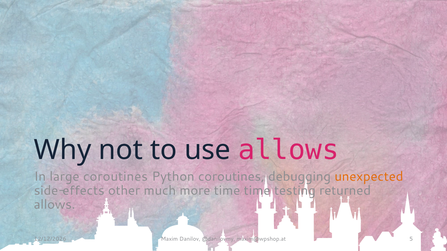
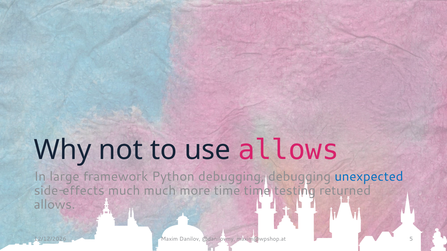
large coroutines: coroutines -> framework
Python coroutines: coroutines -> debugging
unexpected colour: orange -> blue
side-effects other: other -> much
